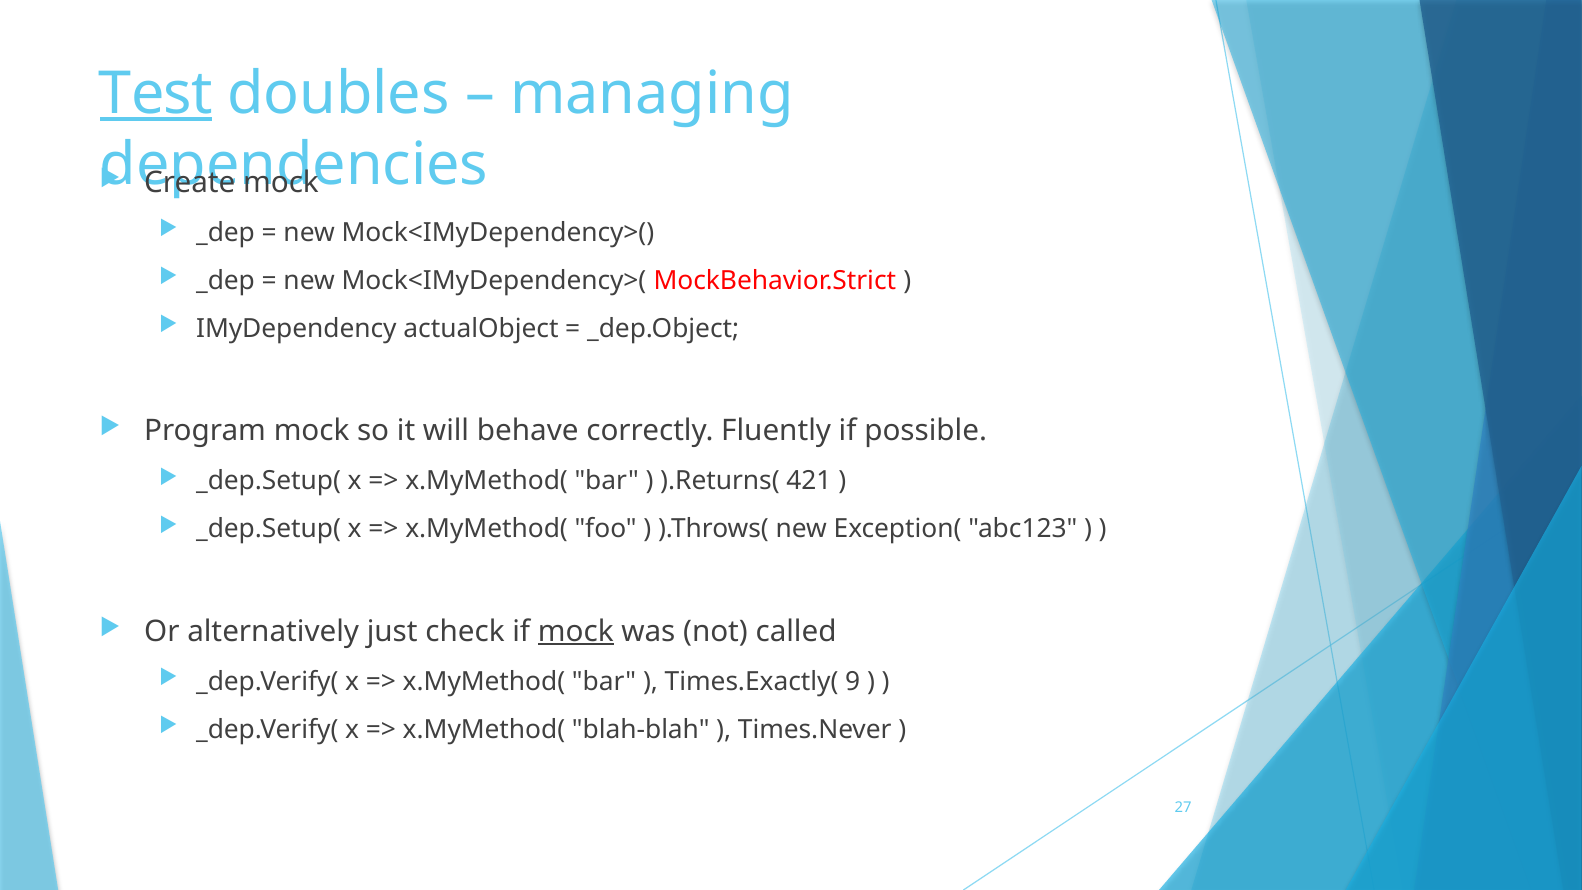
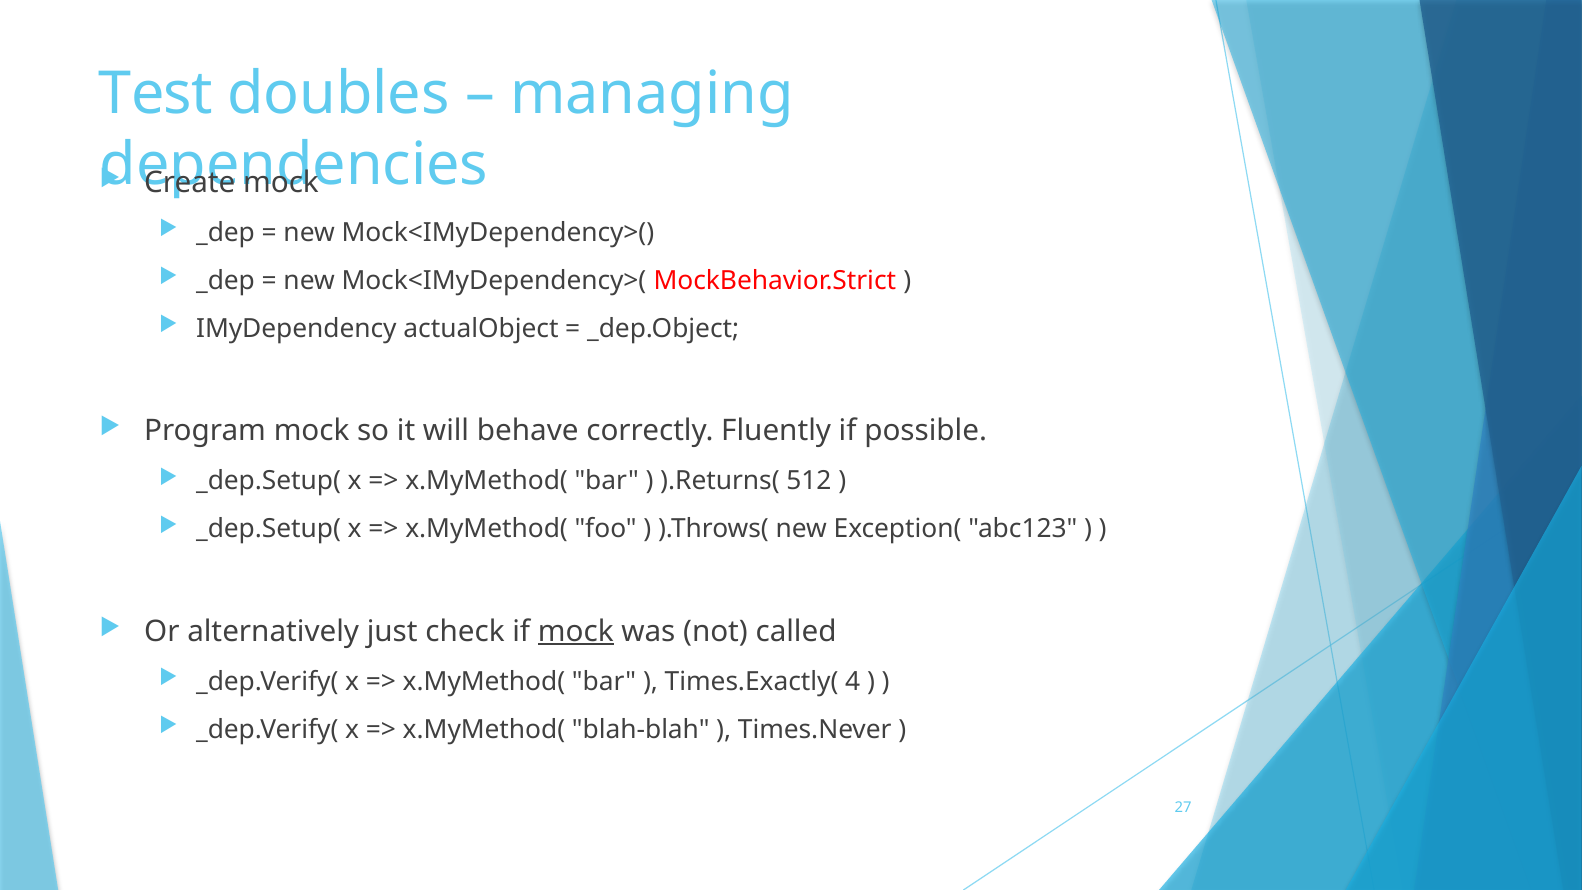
Test underline: present -> none
421: 421 -> 512
9: 9 -> 4
